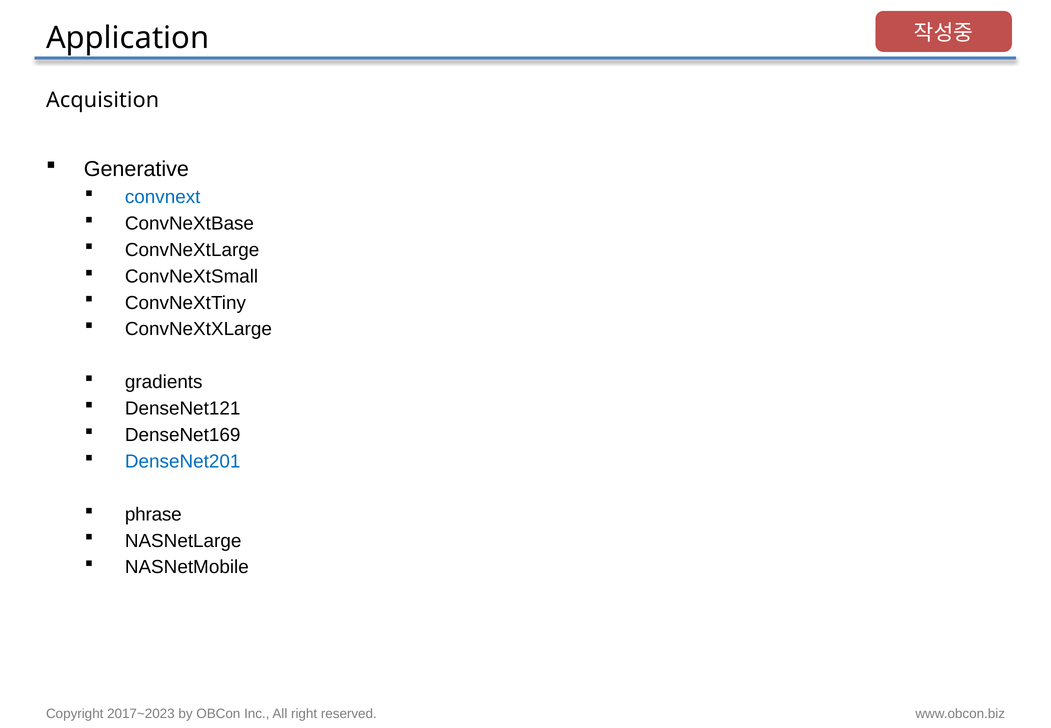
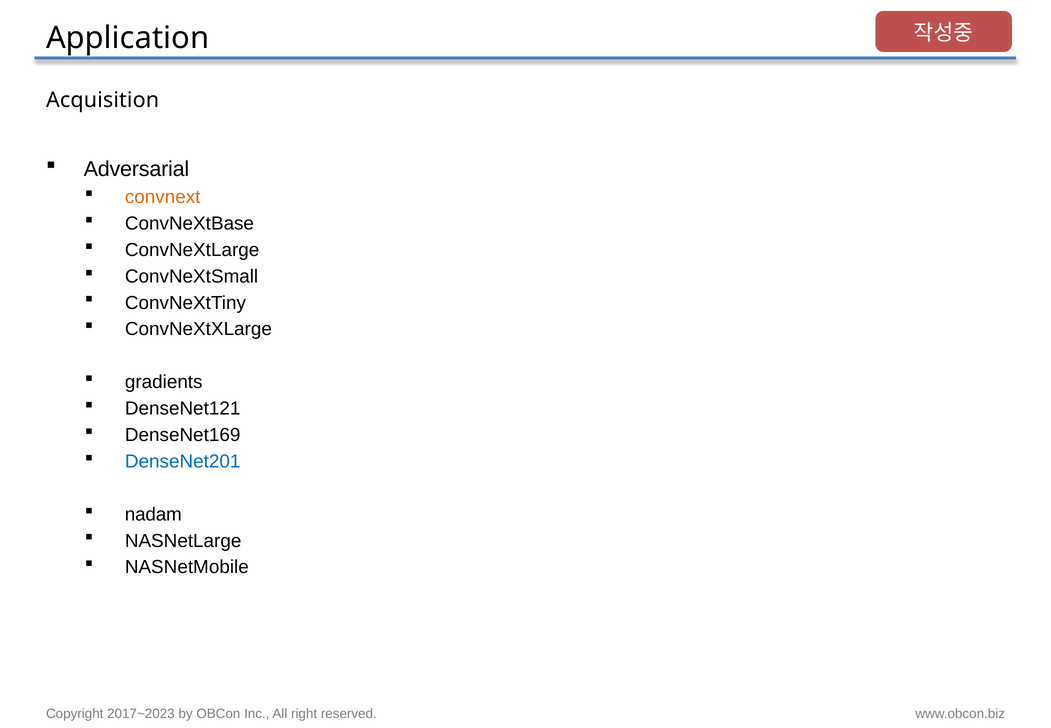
Generative: Generative -> Adversarial
convnext colour: blue -> orange
phrase: phrase -> nadam
